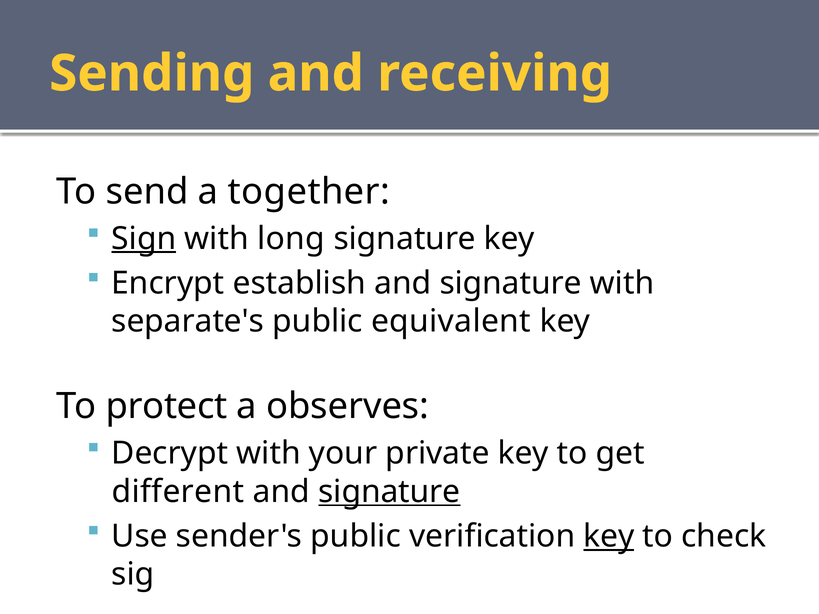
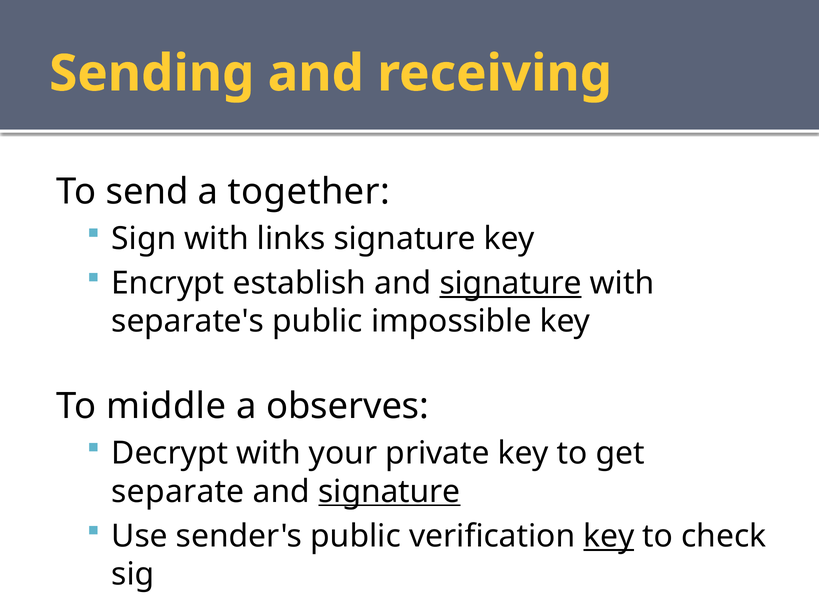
Sign underline: present -> none
long: long -> links
signature at (511, 283) underline: none -> present
equivalent: equivalent -> impossible
protect: protect -> middle
different: different -> separate
